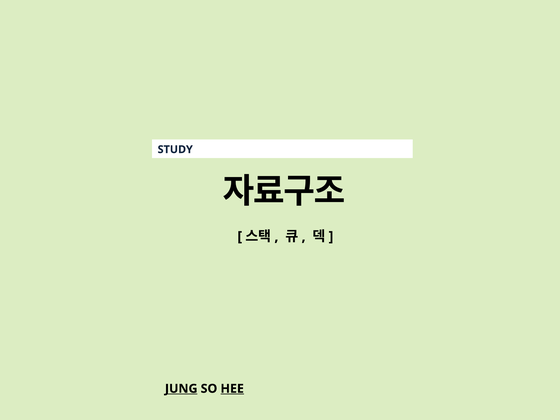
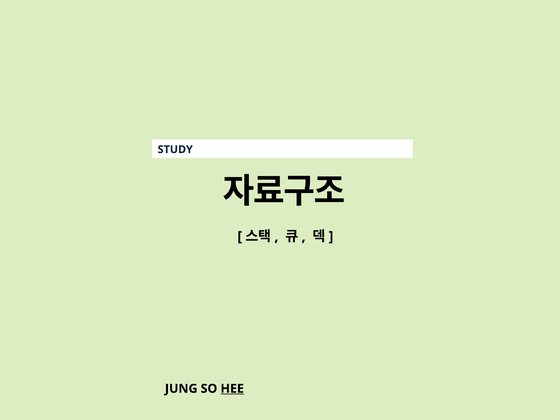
JUNG underline: present -> none
